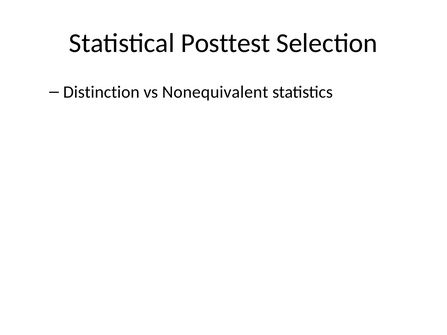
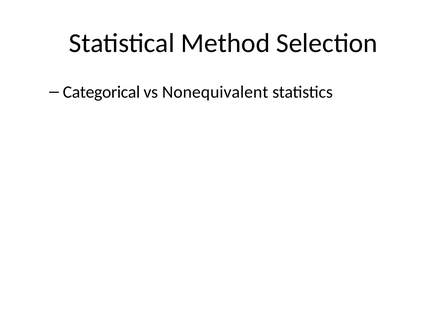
Posttest: Posttest -> Method
Distinction: Distinction -> Categorical
